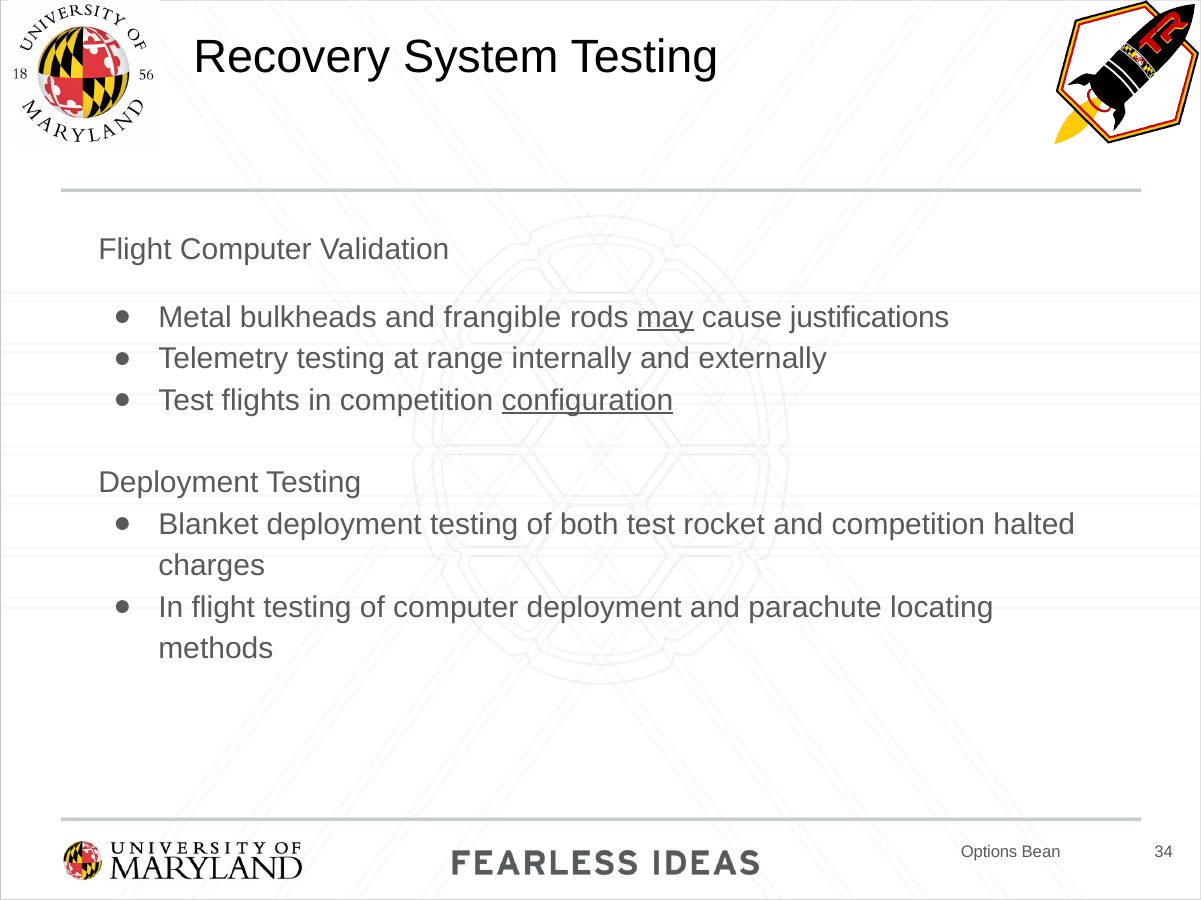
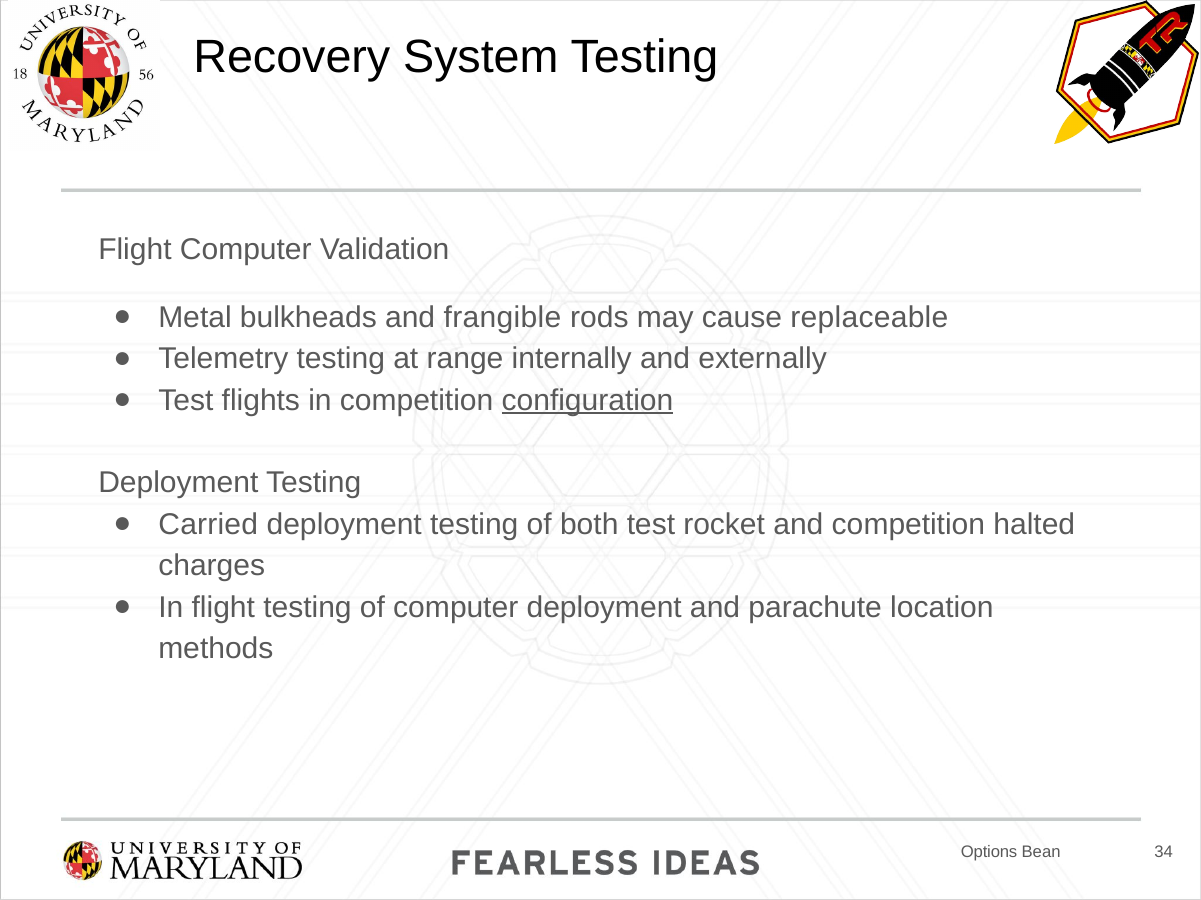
may underline: present -> none
justifications: justifications -> replaceable
Blanket: Blanket -> Carried
locating: locating -> location
